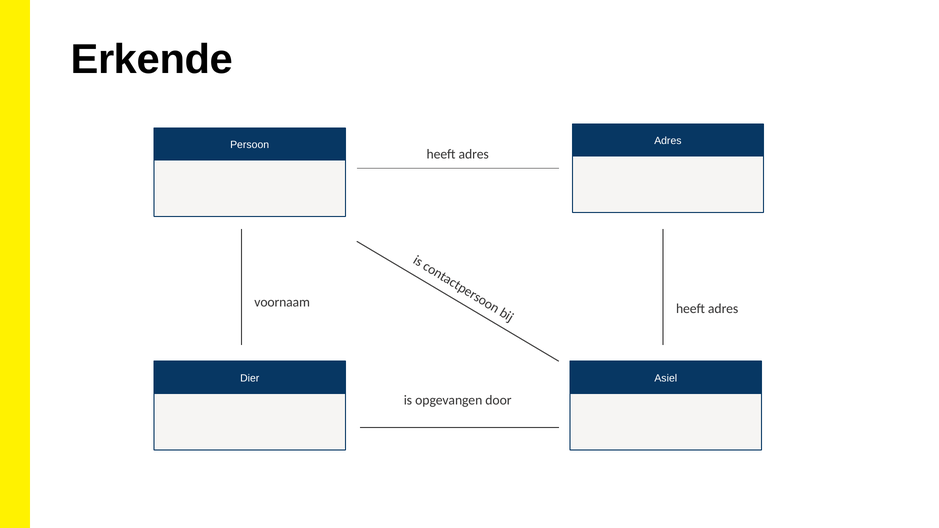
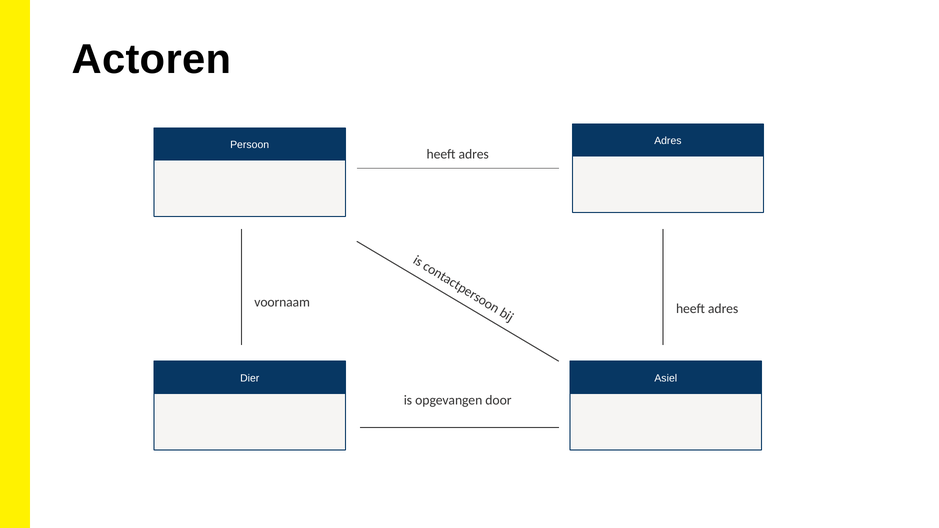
Erkende: Erkende -> Actoren
